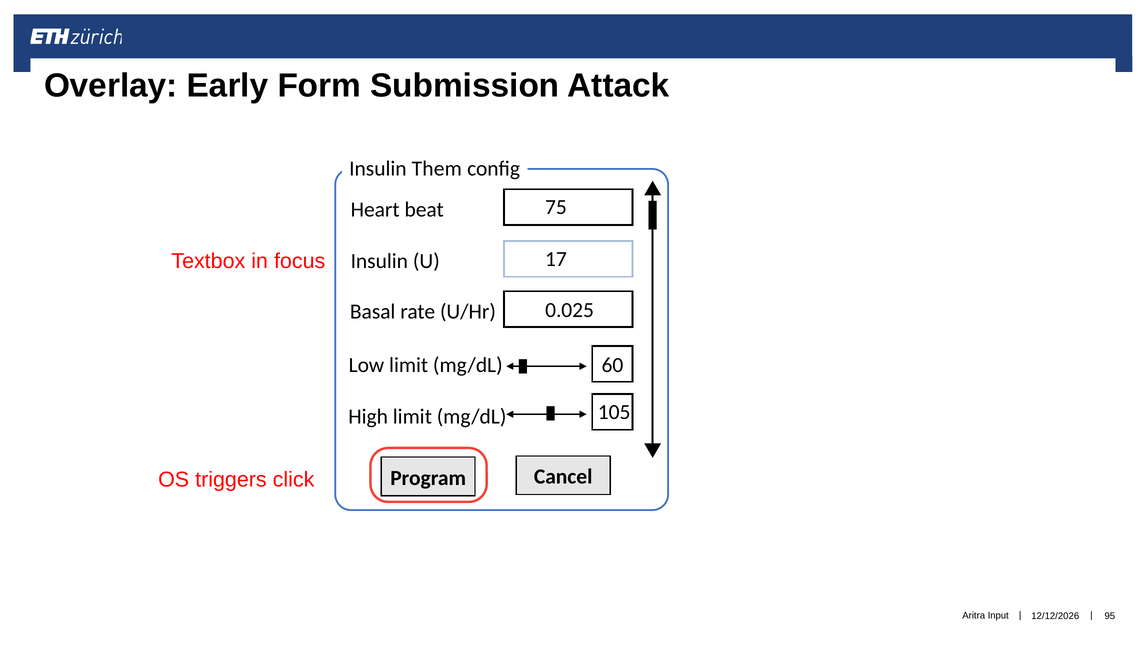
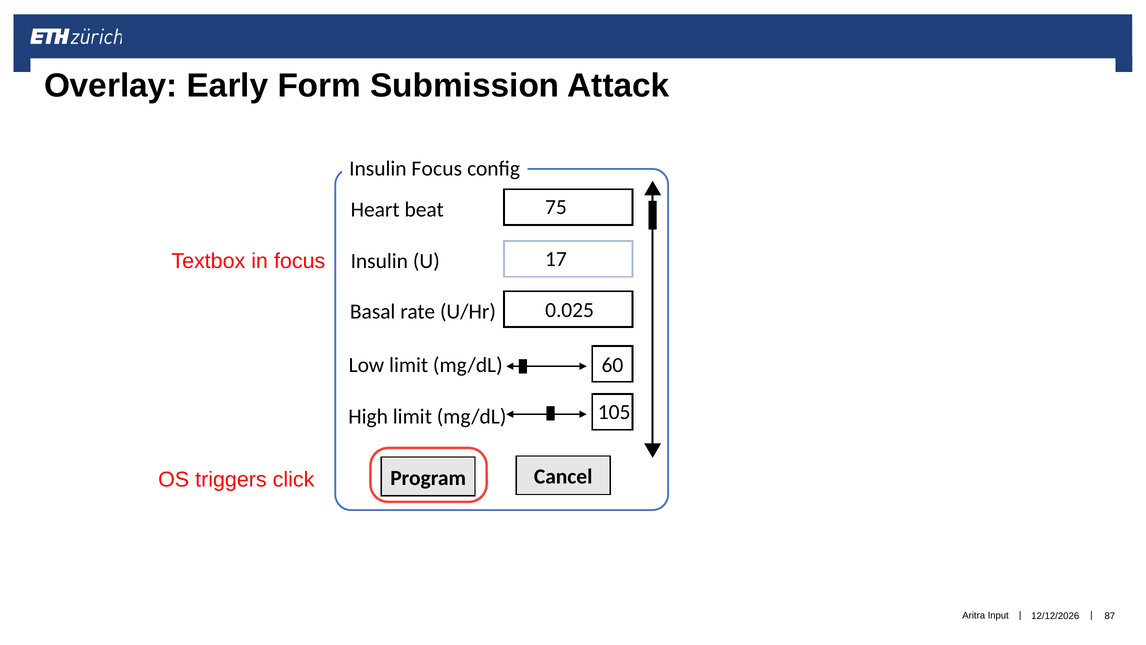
Insulin Them: Them -> Focus
95: 95 -> 87
